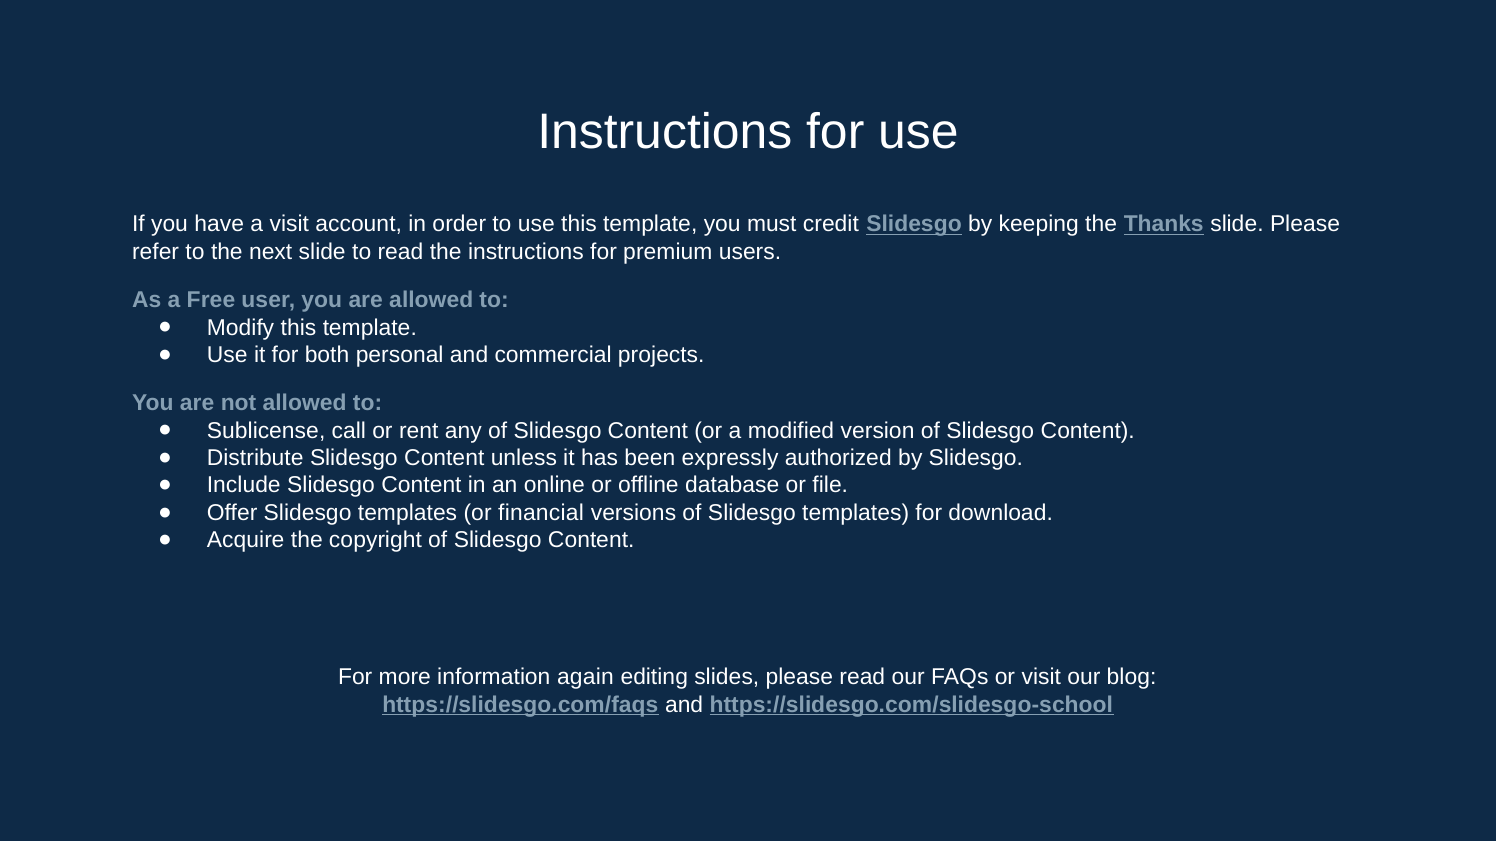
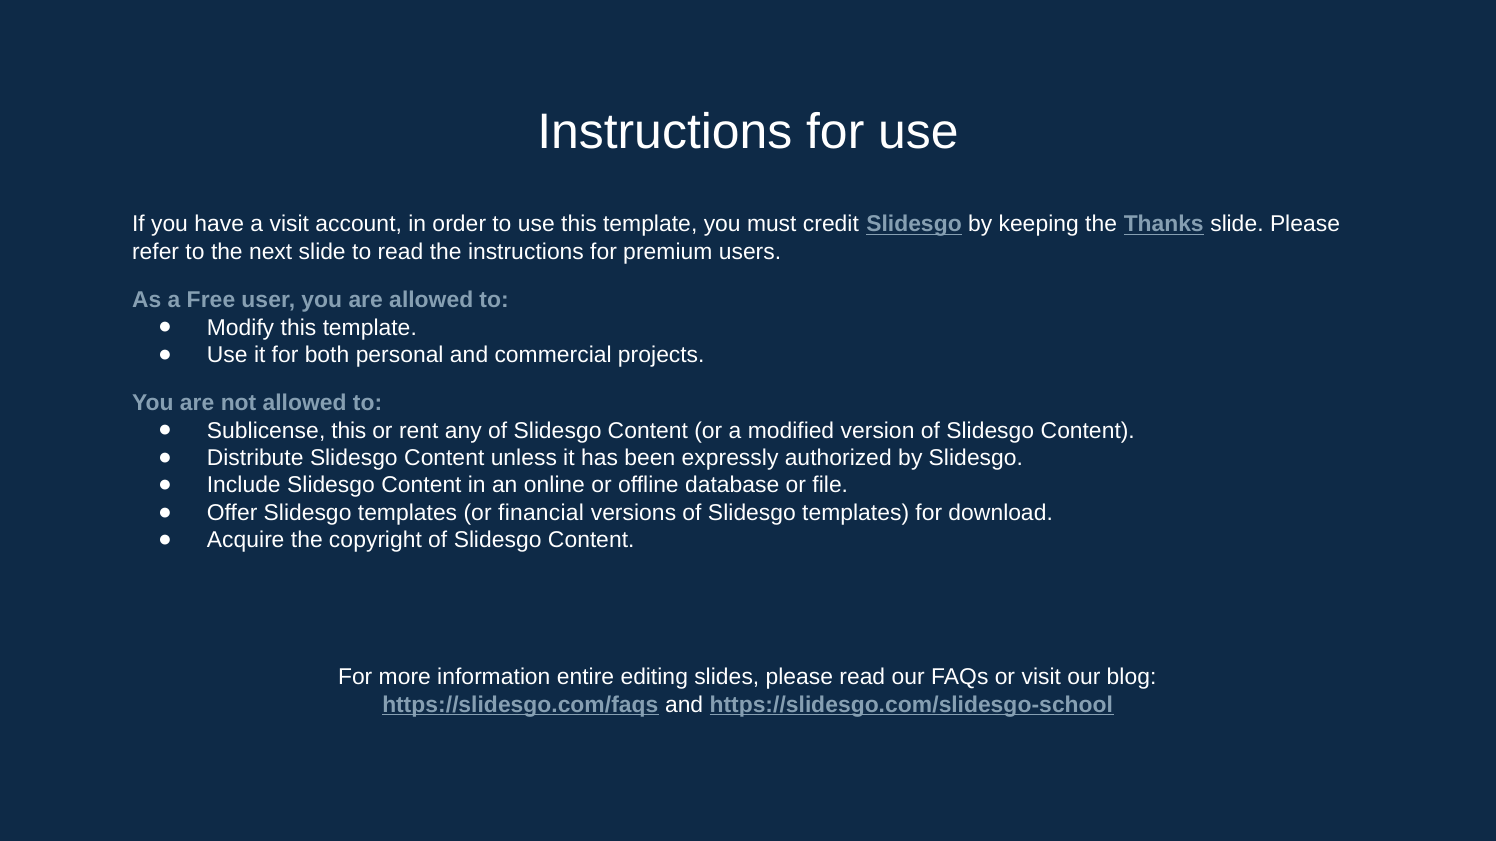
Sublicense call: call -> this
again: again -> entire
